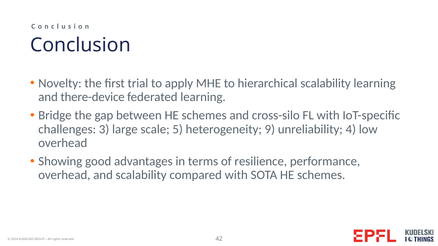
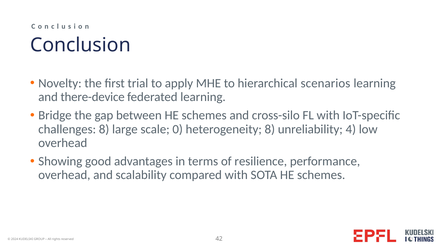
hierarchical scalability: scalability -> scenarios
challenges 3: 3 -> 8
5: 5 -> 0
heterogeneity 9: 9 -> 8
